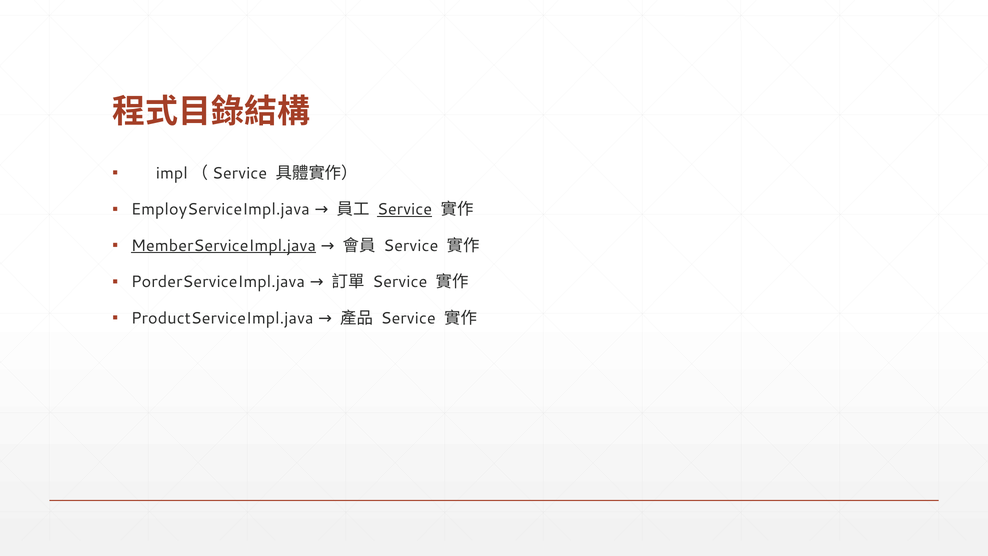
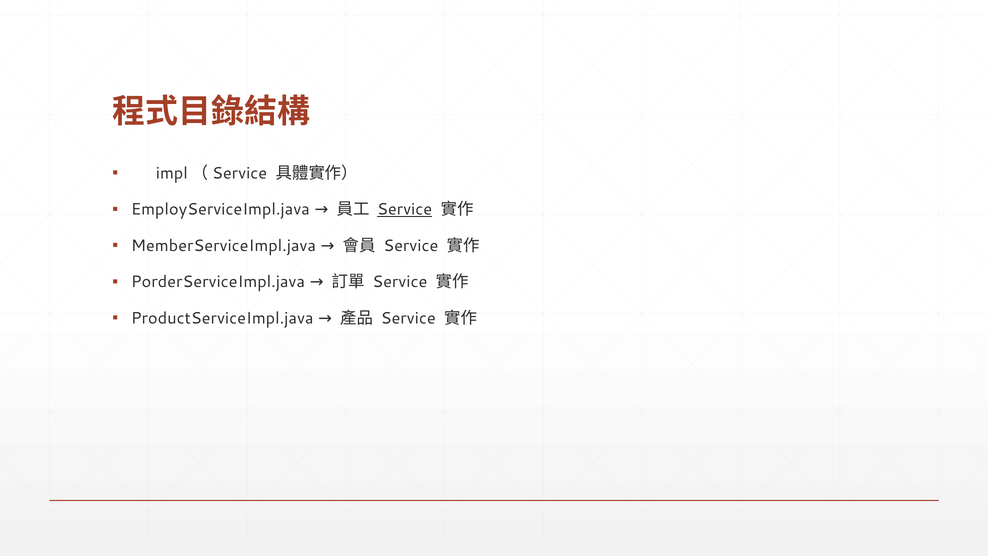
MemberServiceImpl.java underline: present -> none
